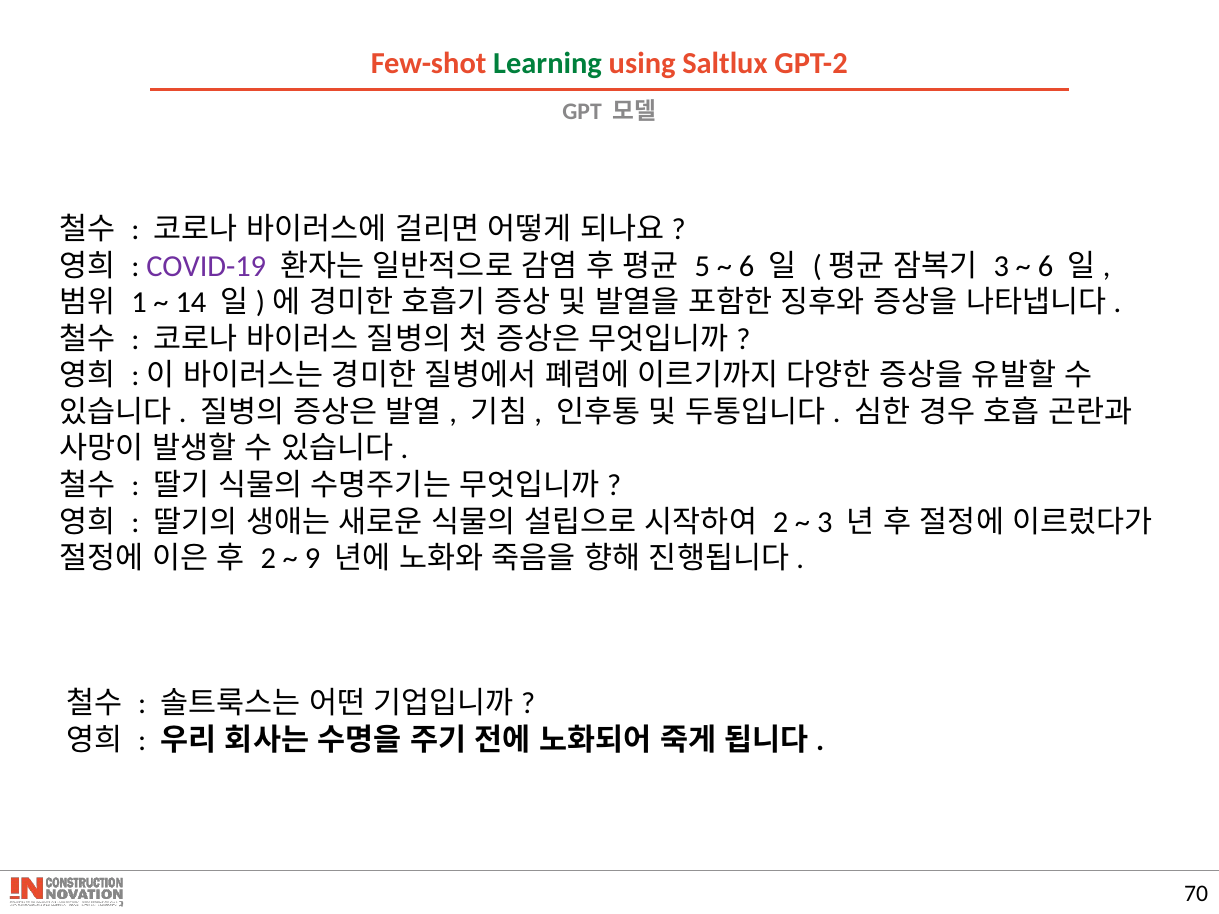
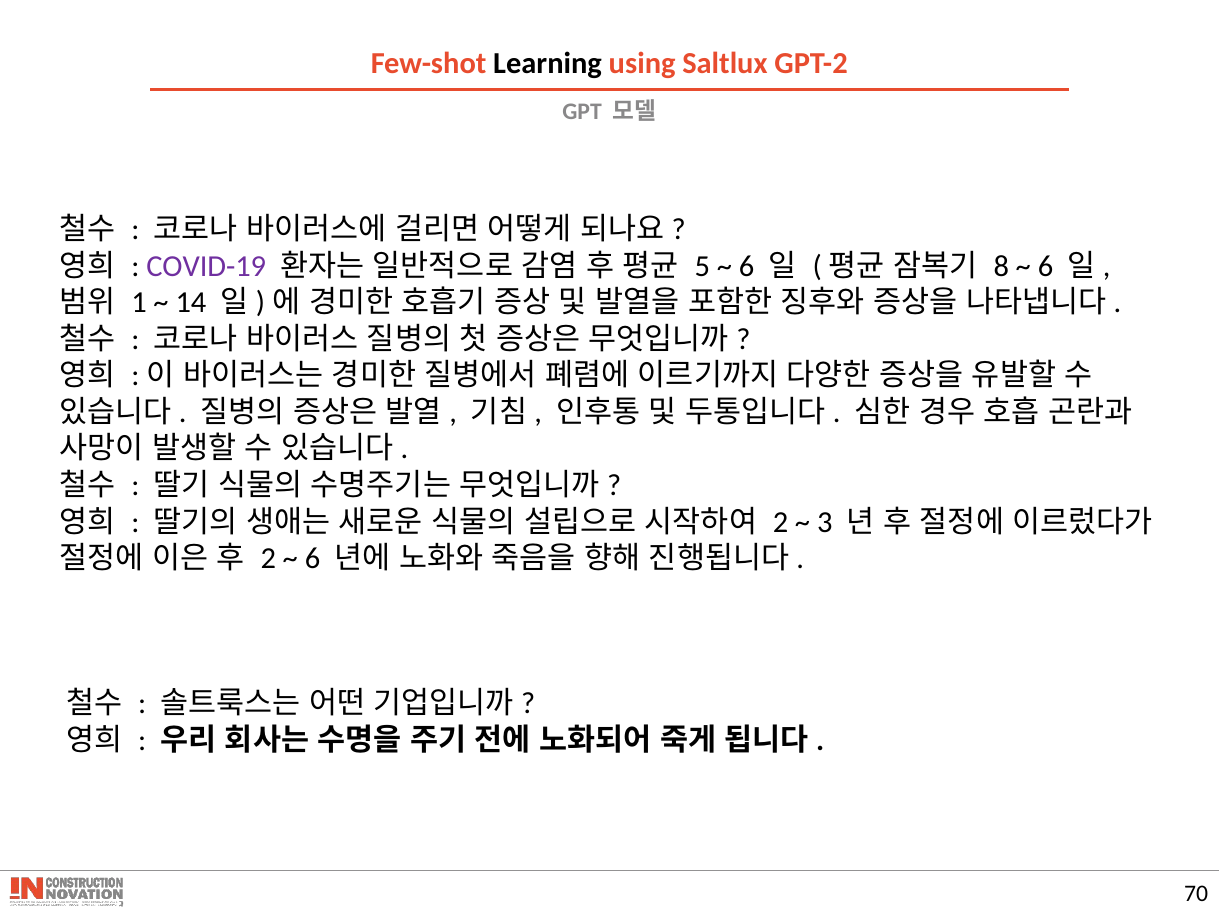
Learning colour: green -> black
3 at (1001, 266): 3 -> 8
9 at (312, 559): 9 -> 6
